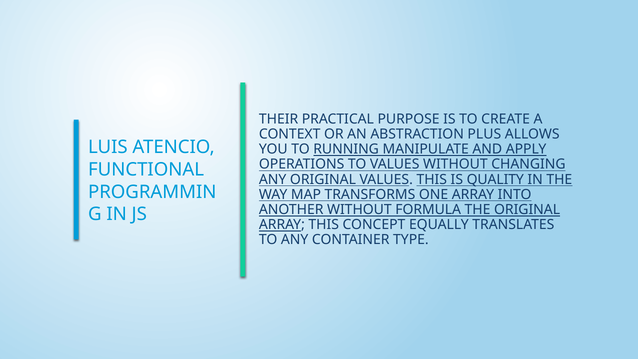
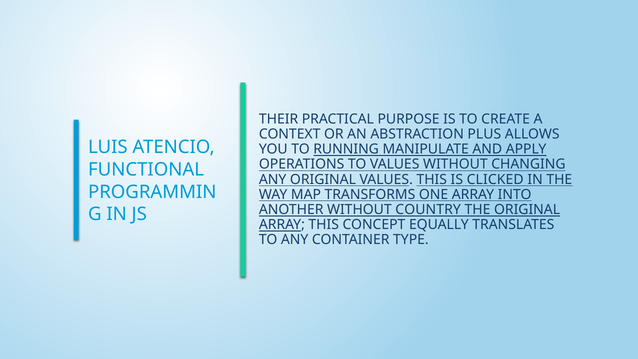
QUALITY: QUALITY -> CLICKED
FORMULA: FORMULA -> COUNTRY
